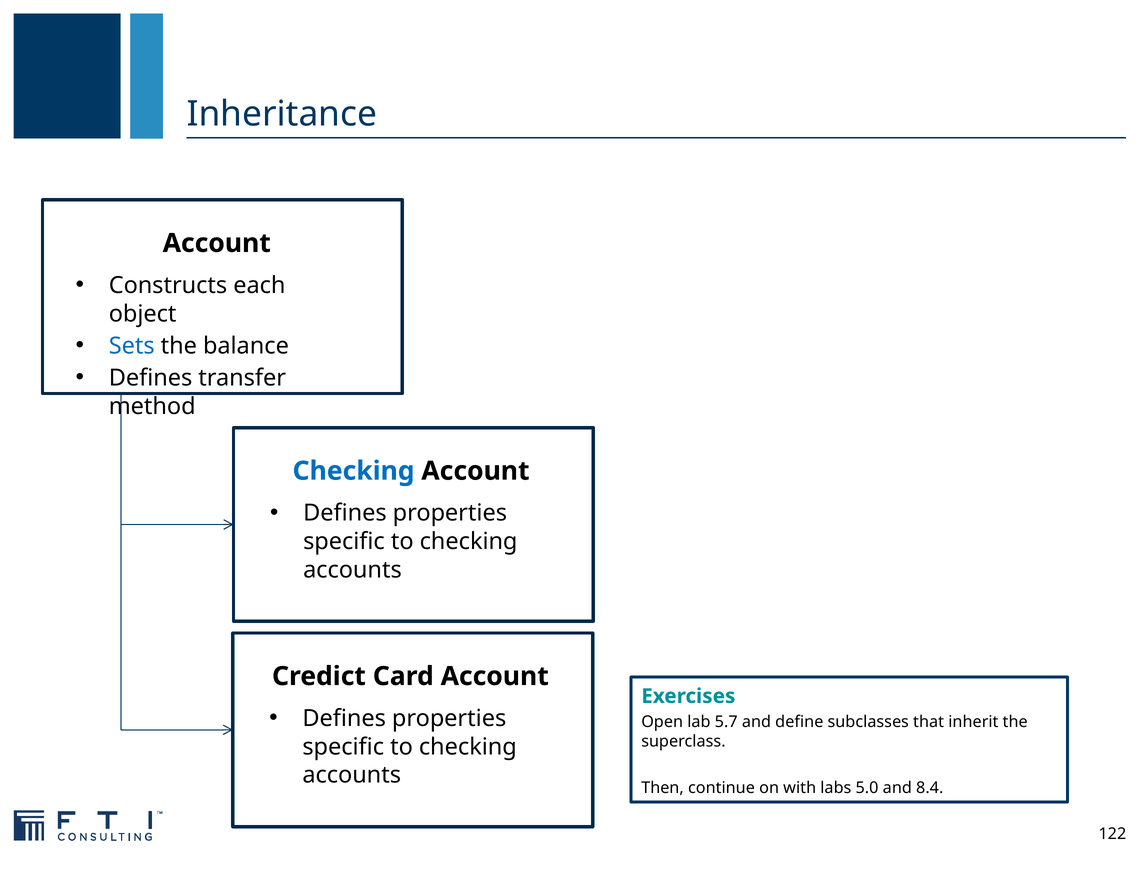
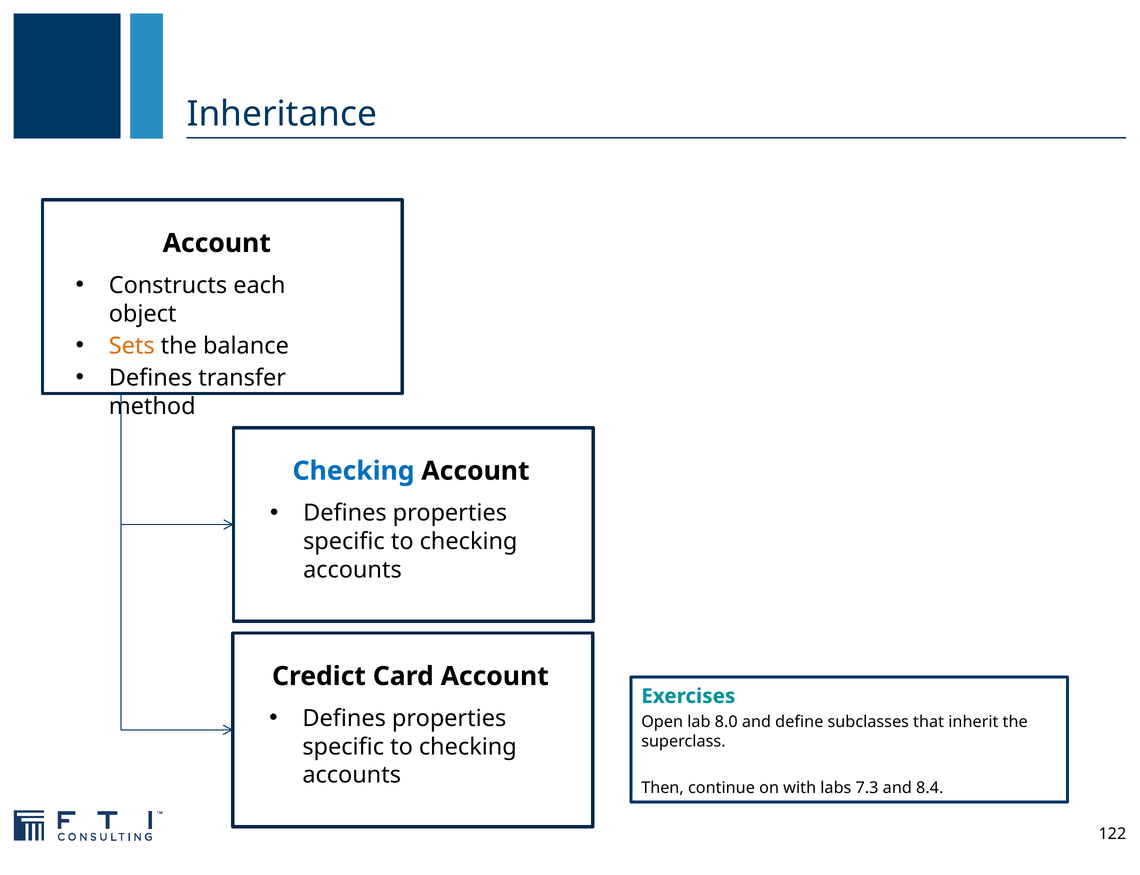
Sets colour: blue -> orange
5.7: 5.7 -> 8.0
5.0: 5.0 -> 7.3
